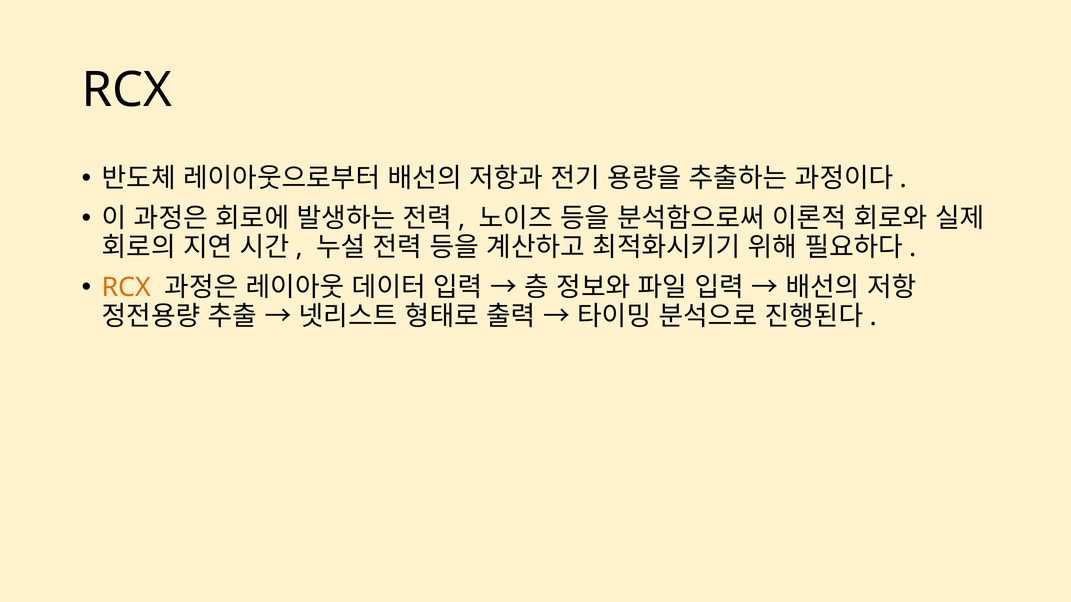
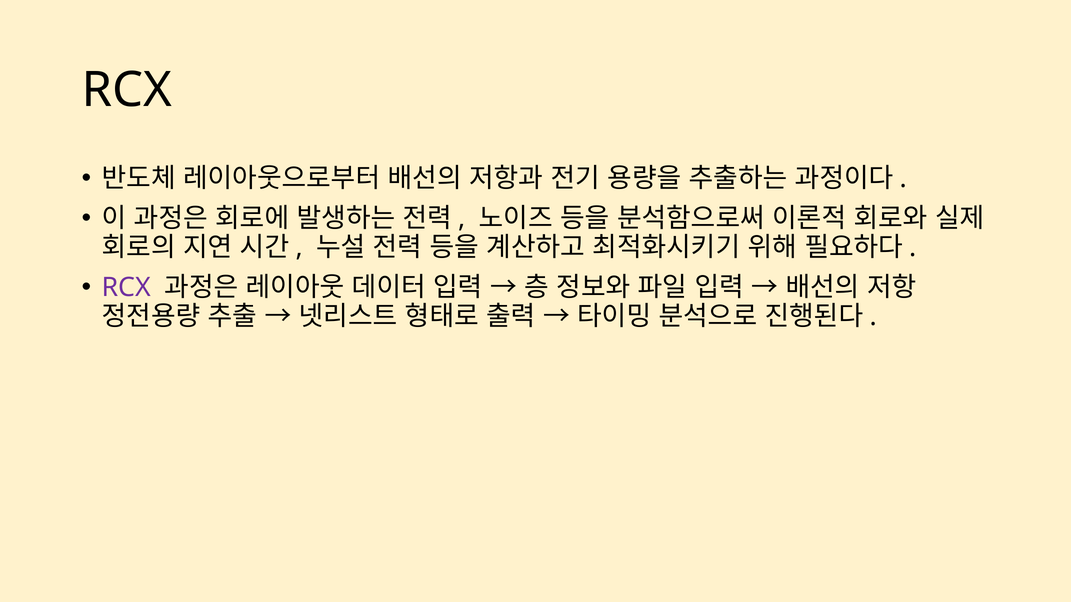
RCX at (126, 288) colour: orange -> purple
